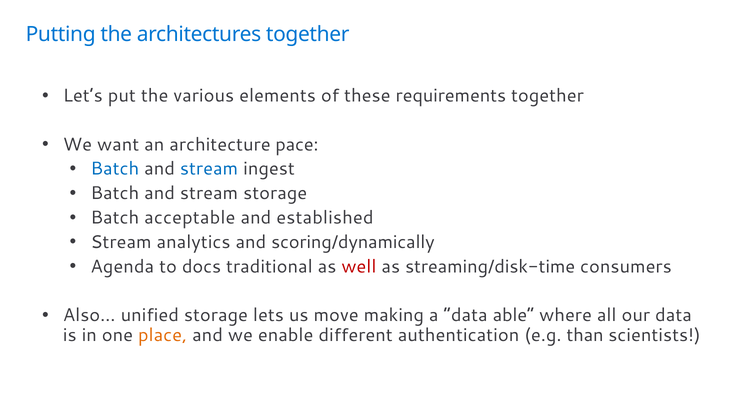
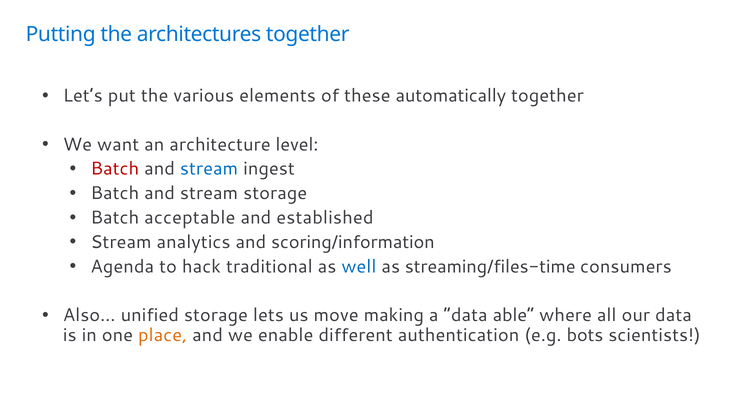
requirements: requirements -> automatically
pace: pace -> level
Batch at (115, 169) colour: blue -> red
scoring/dynamically: scoring/dynamically -> scoring/information
docs: docs -> hack
well colour: red -> blue
streaming/disk-time: streaming/disk-time -> streaming/files-time
than: than -> bots
